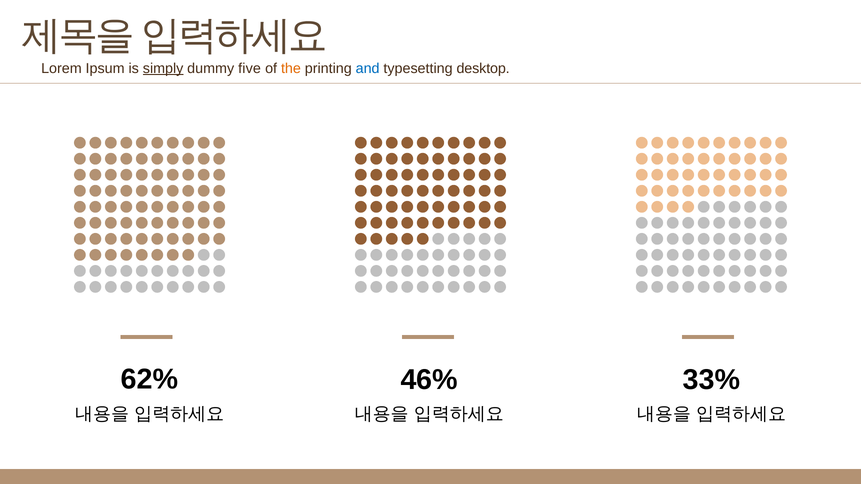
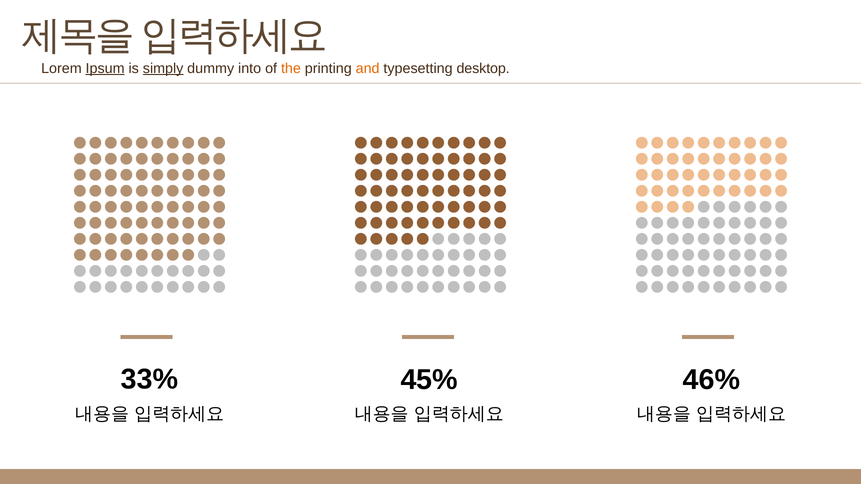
Ipsum underline: none -> present
five: five -> into
and colour: blue -> orange
62%: 62% -> 33%
46%: 46% -> 45%
33%: 33% -> 46%
